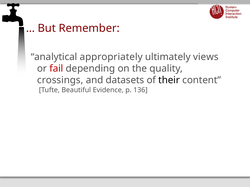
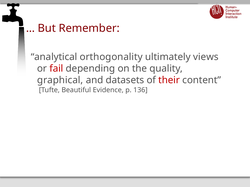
appropriately: appropriately -> orthogonality
crossings: crossings -> graphical
their colour: black -> red
